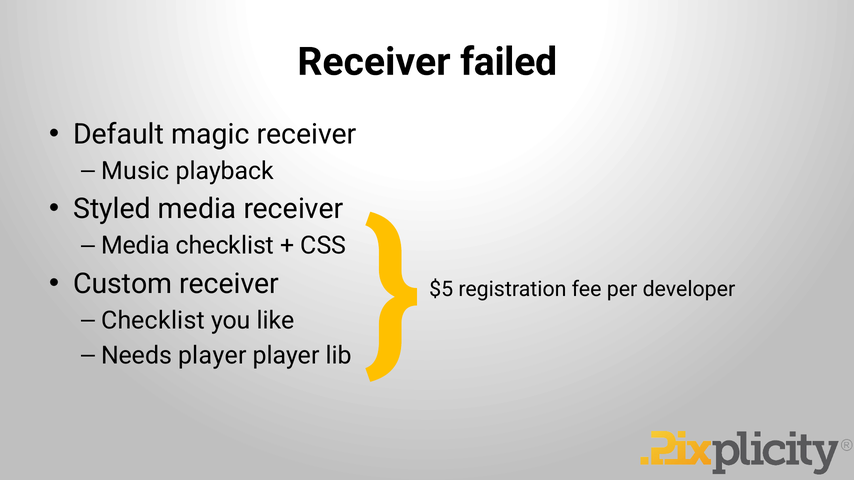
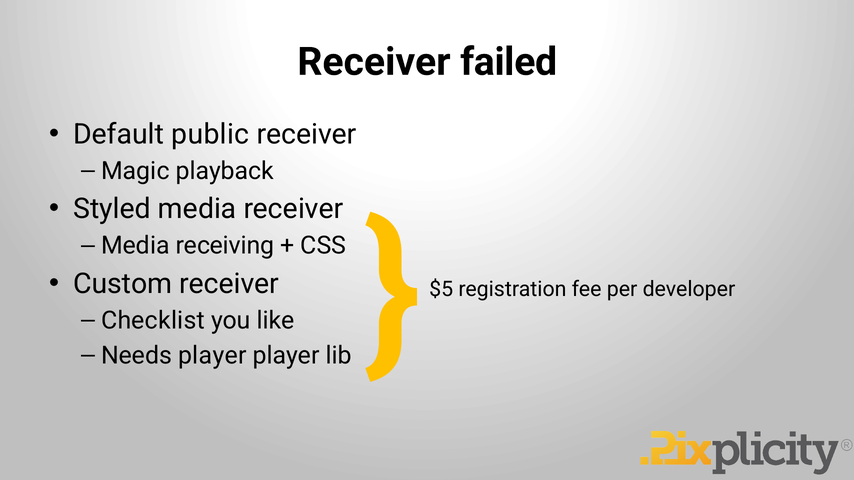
magic: magic -> public
Music: Music -> Magic
Media checklist: checklist -> receiving
